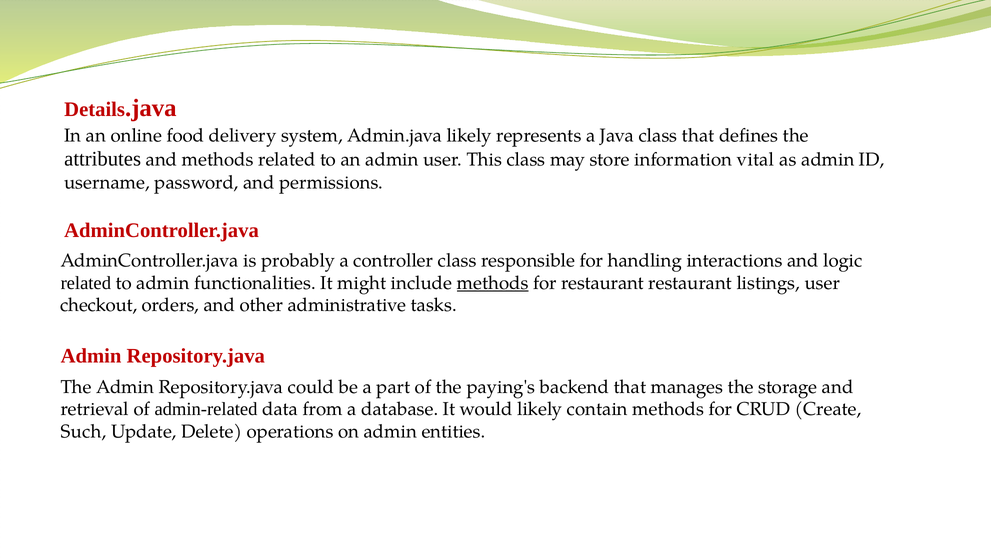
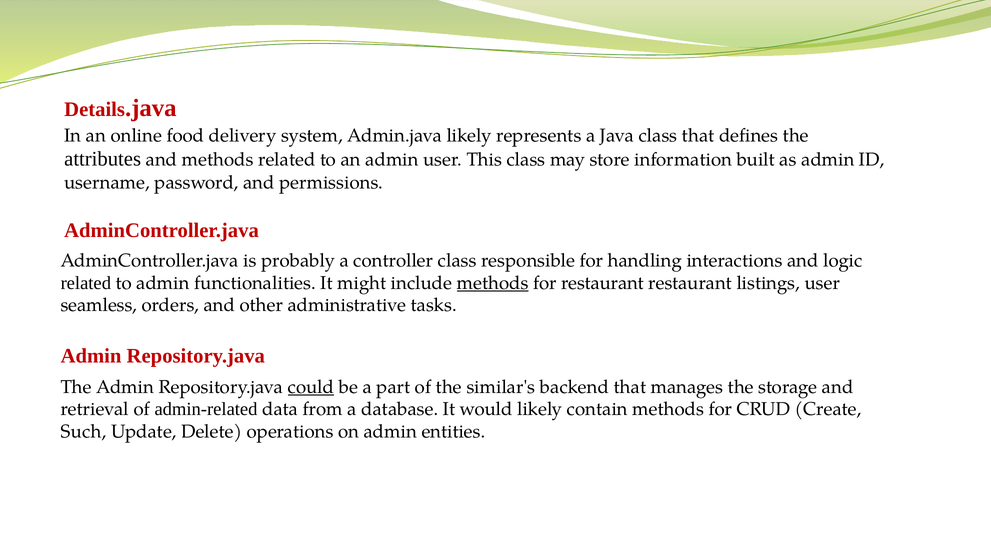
vital: vital -> built
checkout: checkout -> seamless
could underline: none -> present
paying's: paying's -> similar's
